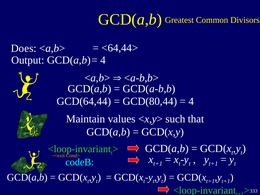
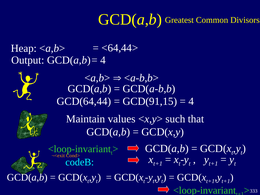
Does: Does -> Heap
GCD(80,44: GCD(80,44 -> GCD(91,15
